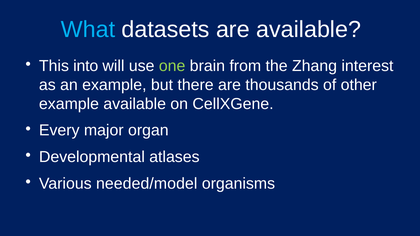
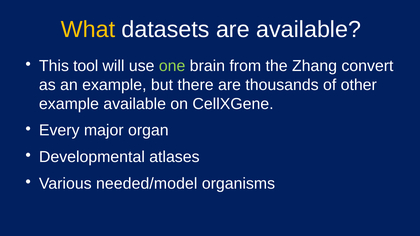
What colour: light blue -> yellow
into: into -> tool
interest: interest -> convert
